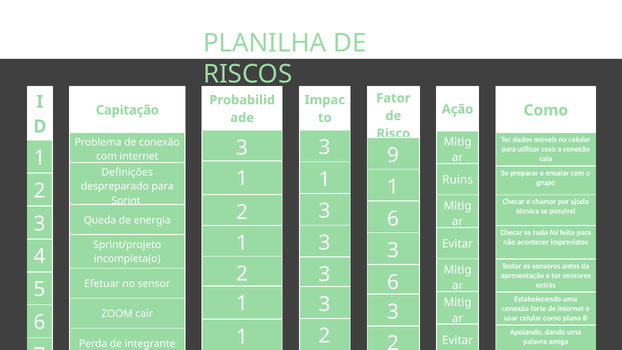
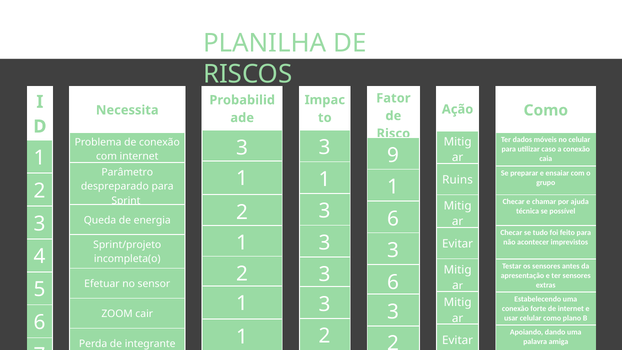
Capitação: Capitação -> Necessita
Definições: Definições -> Parâmetro
